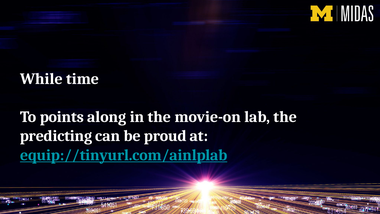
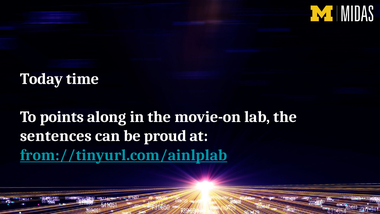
While: While -> Today
predicting: predicting -> sentences
equip://tinyurl.com/ainlplab: equip://tinyurl.com/ainlplab -> from://tinyurl.com/ainlplab
